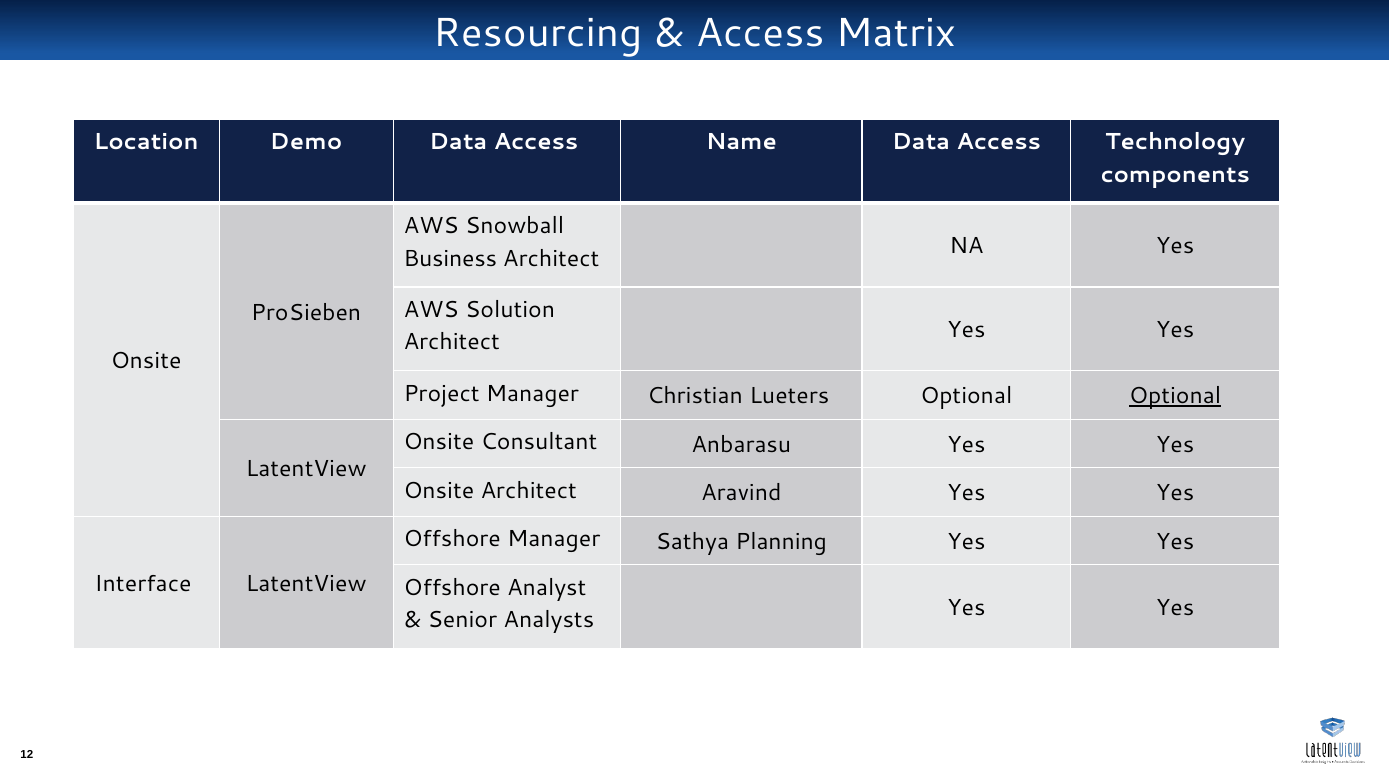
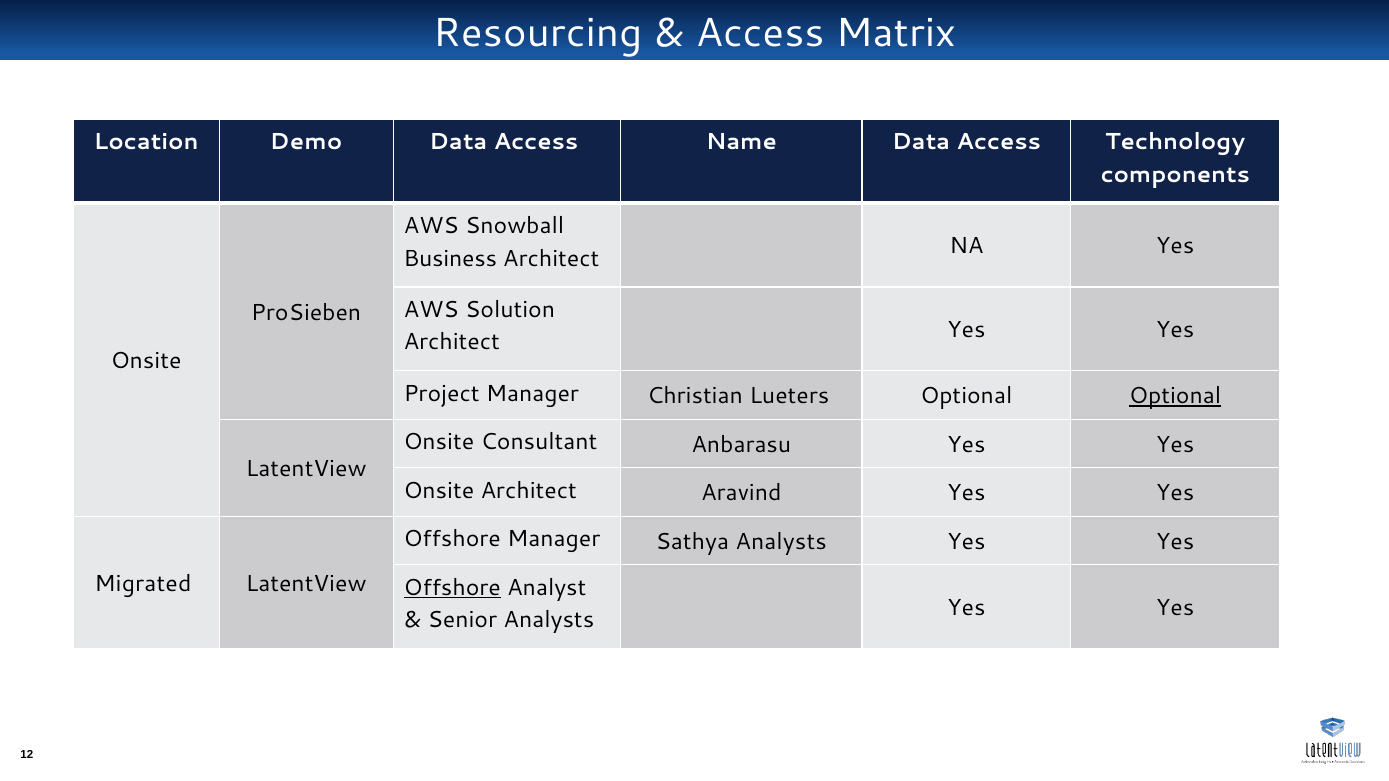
Sathya Planning: Planning -> Analysts
Interface: Interface -> Migrated
Offshore at (452, 588) underline: none -> present
